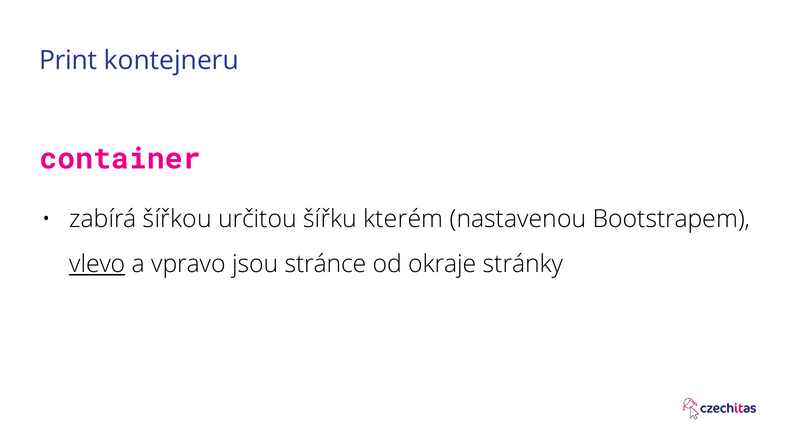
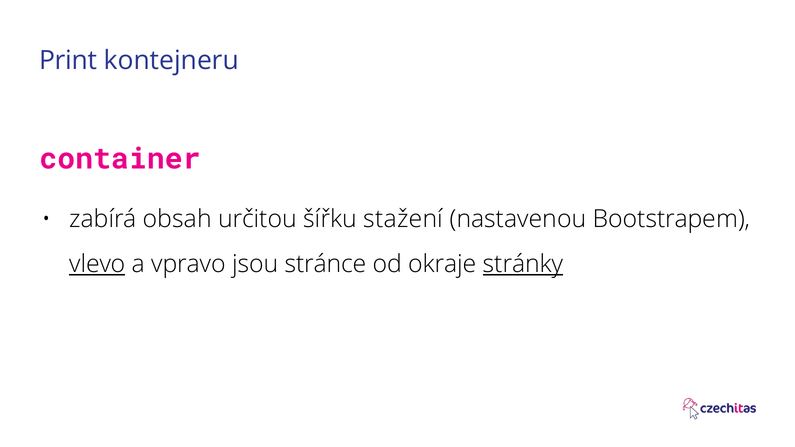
šířkou: šířkou -> obsah
kterém: kterém -> stažení
stránky underline: none -> present
